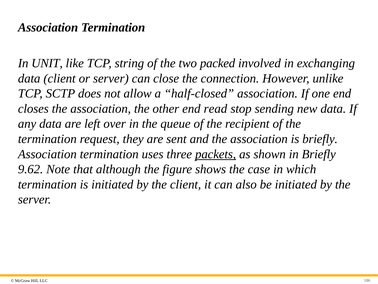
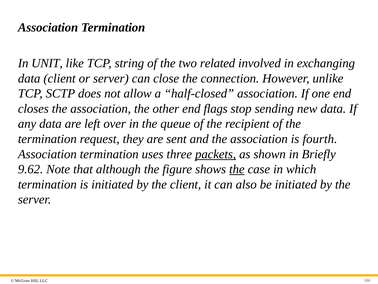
packed: packed -> related
read: read -> flags
is briefly: briefly -> fourth
the at (237, 169) underline: none -> present
